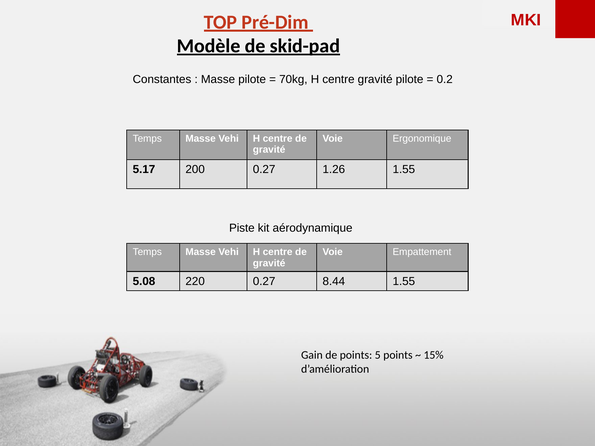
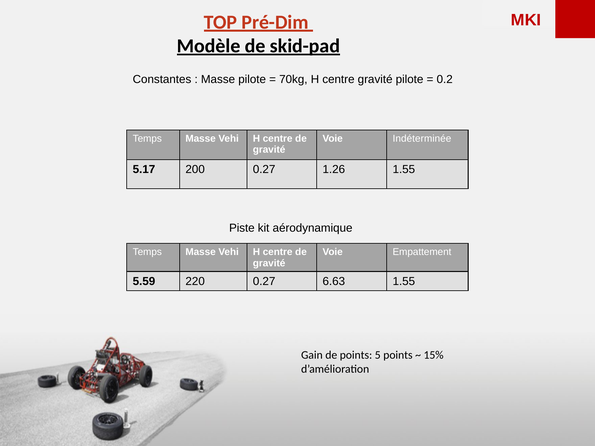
Ergonomique: Ergonomique -> Indéterminée
5.08: 5.08 -> 5.59
8.44: 8.44 -> 6.63
